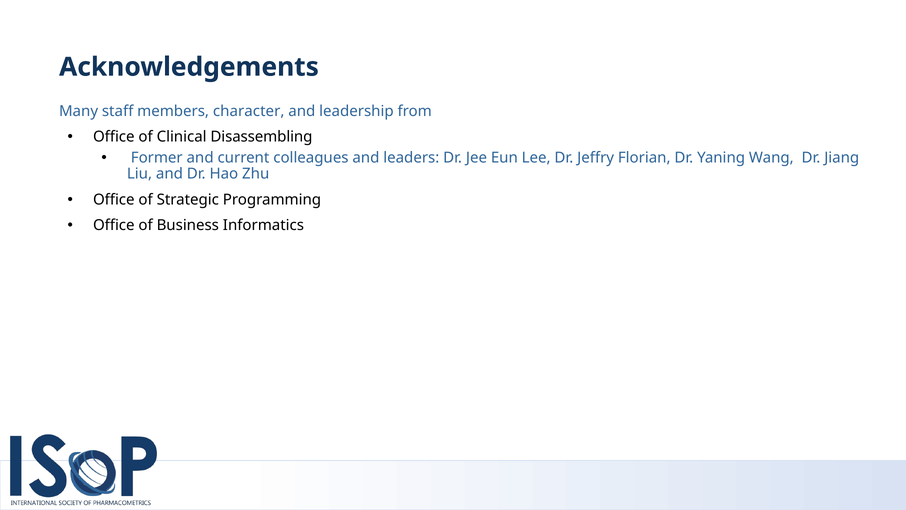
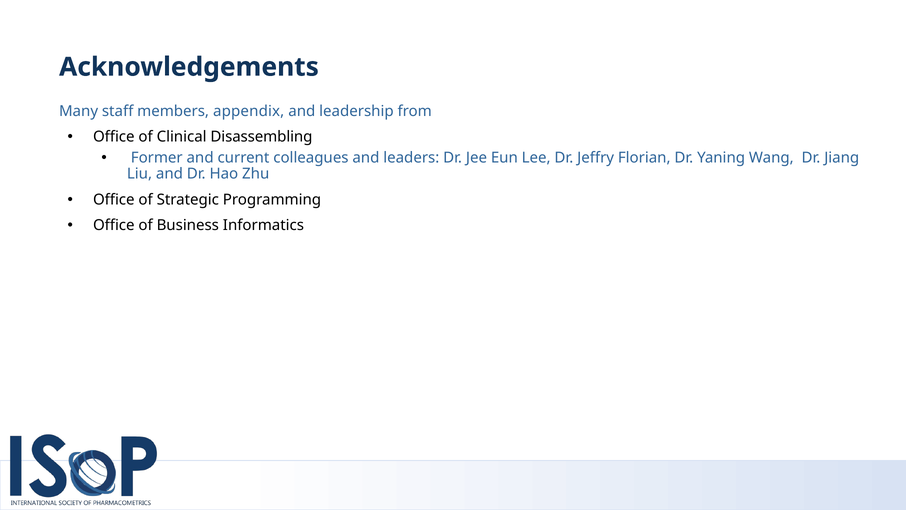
character: character -> appendix
